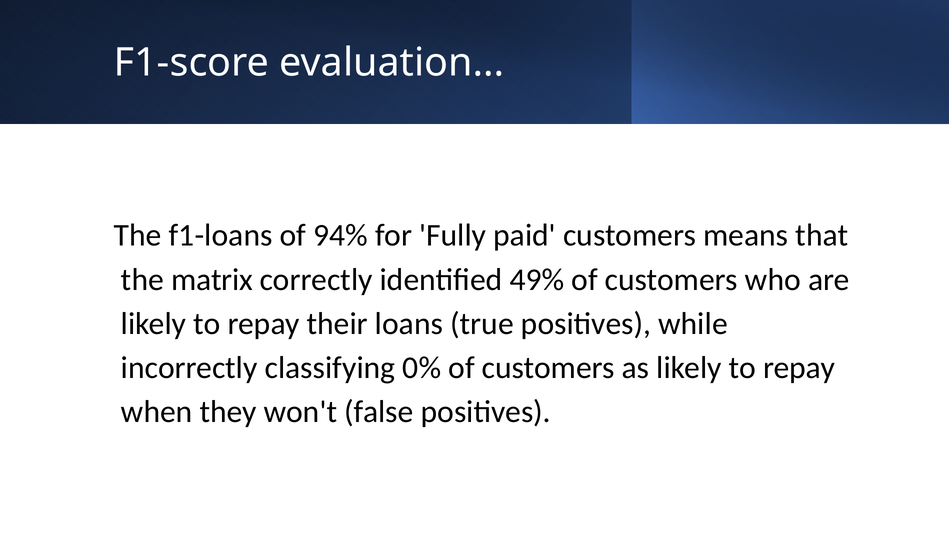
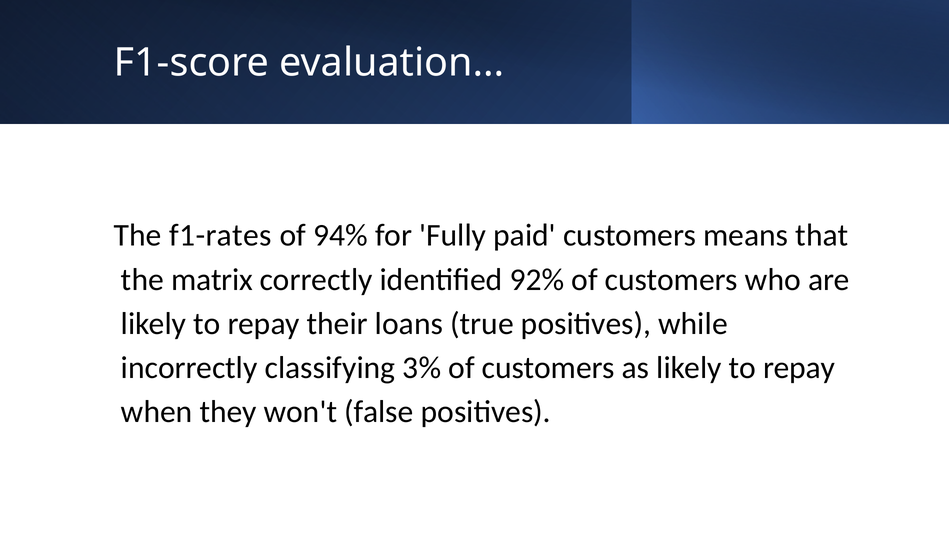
f1-loans: f1-loans -> f1-rates
49%: 49% -> 92%
0%: 0% -> 3%
